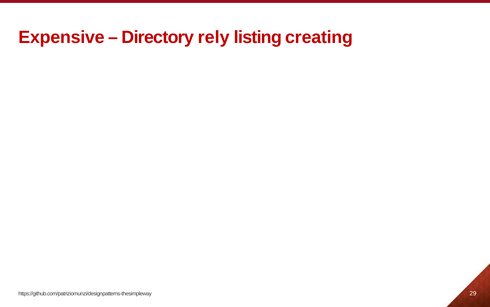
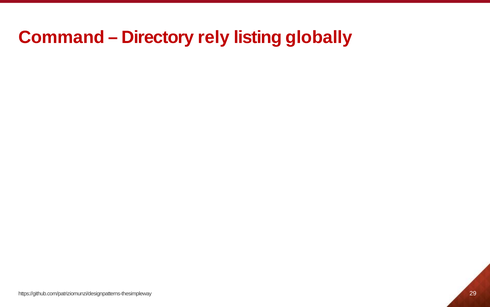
Expensive: Expensive -> Command
creating: creating -> globally
